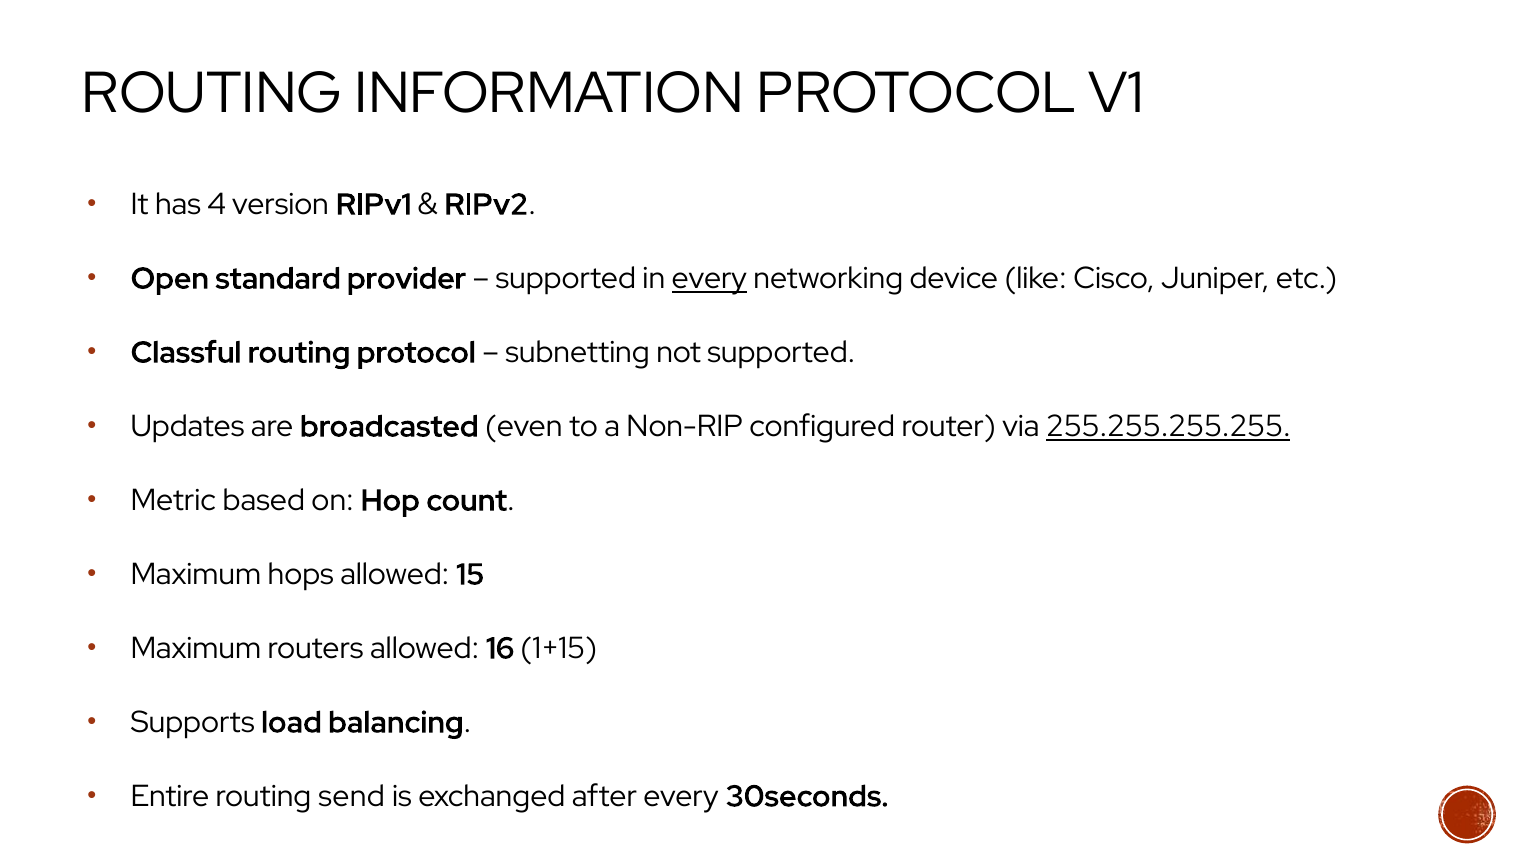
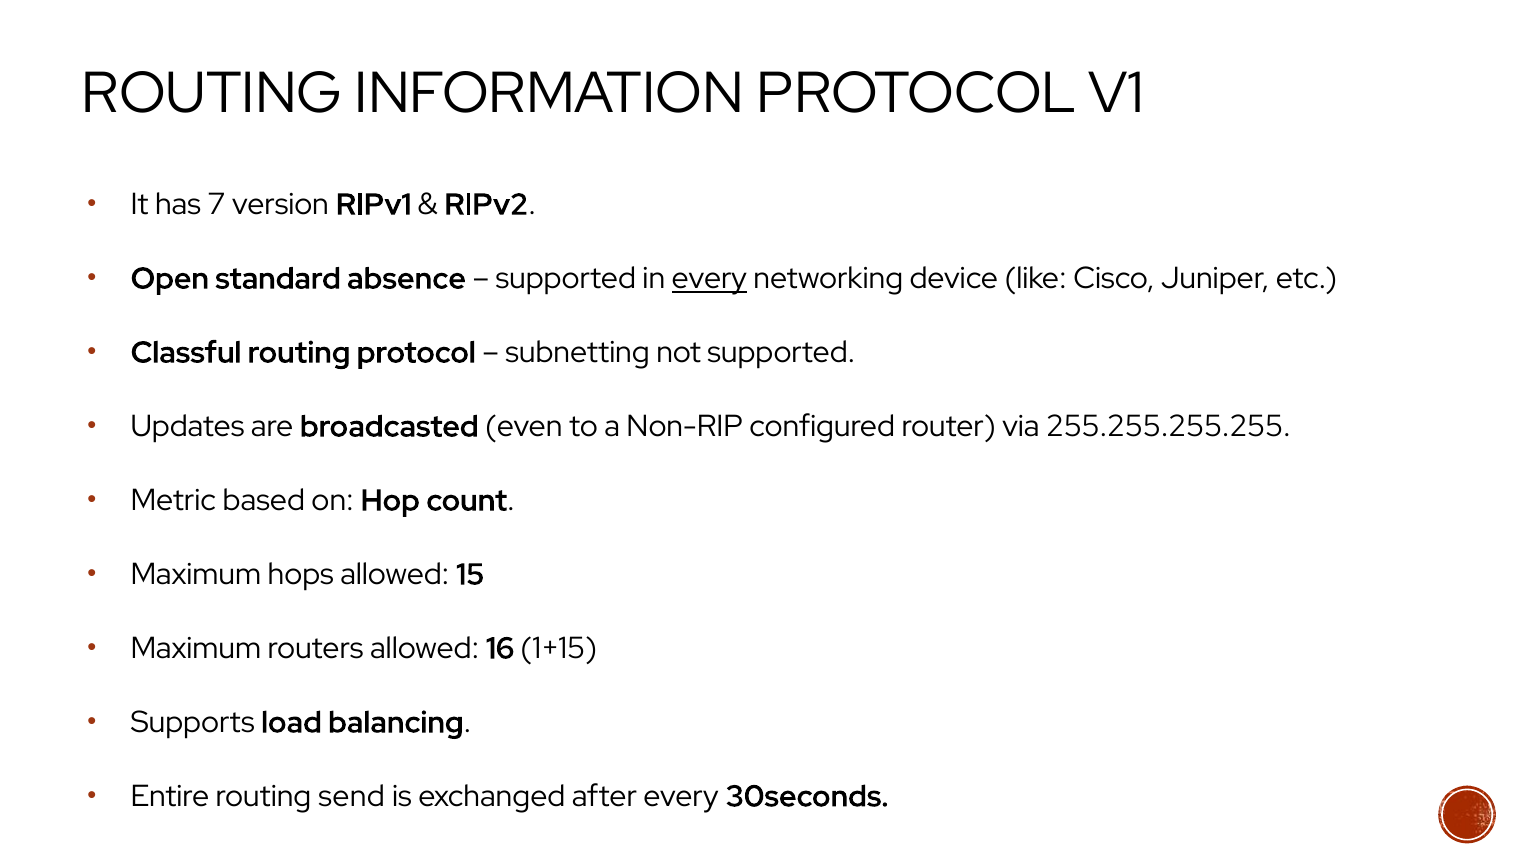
4: 4 -> 7
provider: provider -> absence
255.255.255.255 underline: present -> none
